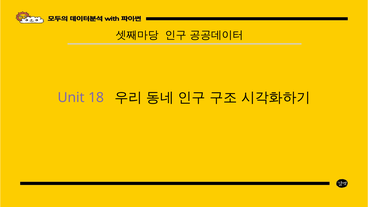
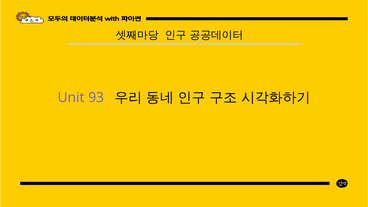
18: 18 -> 93
